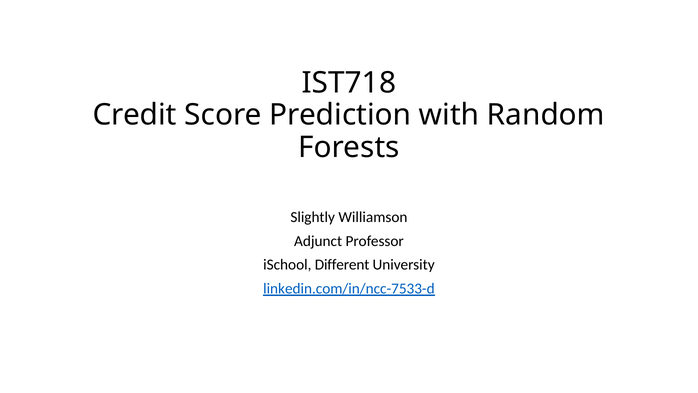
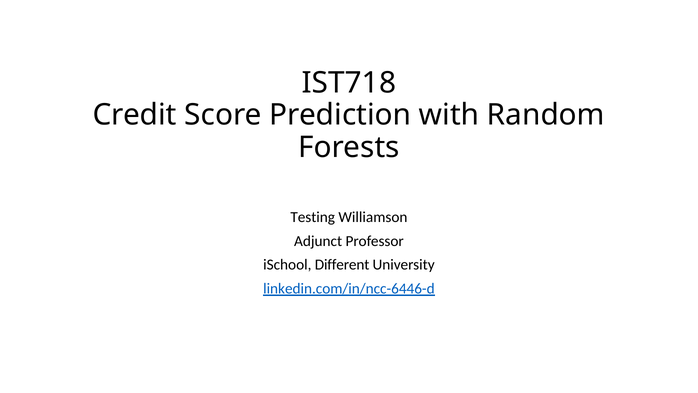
Slightly: Slightly -> Testing
linkedin.com/in/ncc-7533-d: linkedin.com/in/ncc-7533-d -> linkedin.com/in/ncc-6446-d
